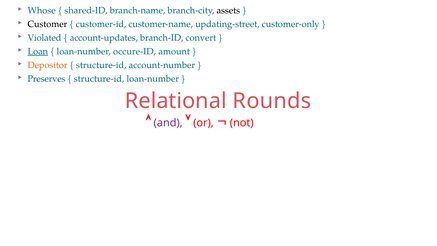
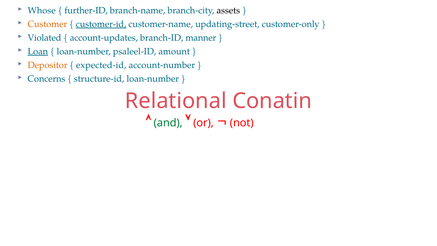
shared-ID: shared-ID -> further-ID
Customer colour: black -> orange
customer-id underline: none -> present
convert: convert -> manner
occure-ID: occure-ID -> psaleel-ID
structure-id at (101, 65): structure-id -> expected-id
Preserves: Preserves -> Concerns
Rounds: Rounds -> Conatin
and colour: purple -> green
